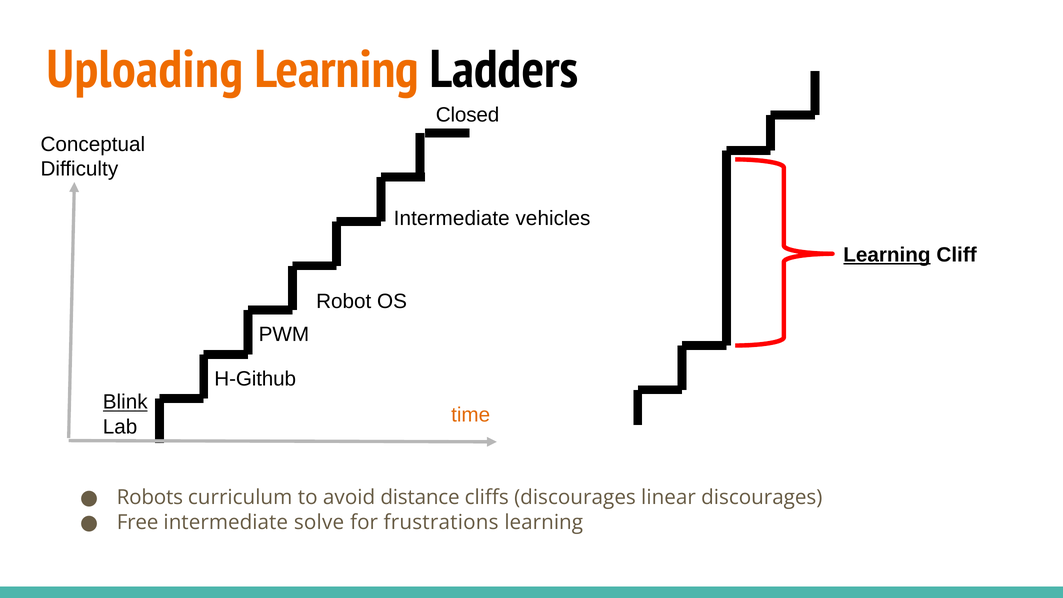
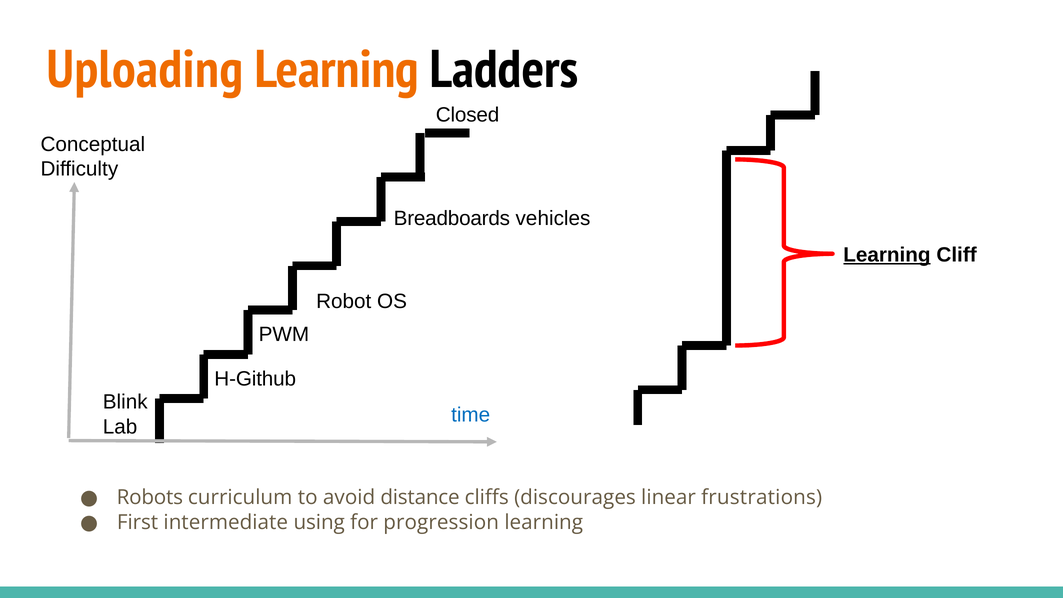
Intermediate at (452, 219): Intermediate -> Breadboards
Blink underline: present -> none
time colour: orange -> blue
linear discourages: discourages -> frustrations
Free: Free -> First
solve: solve -> using
frustrations: frustrations -> progression
